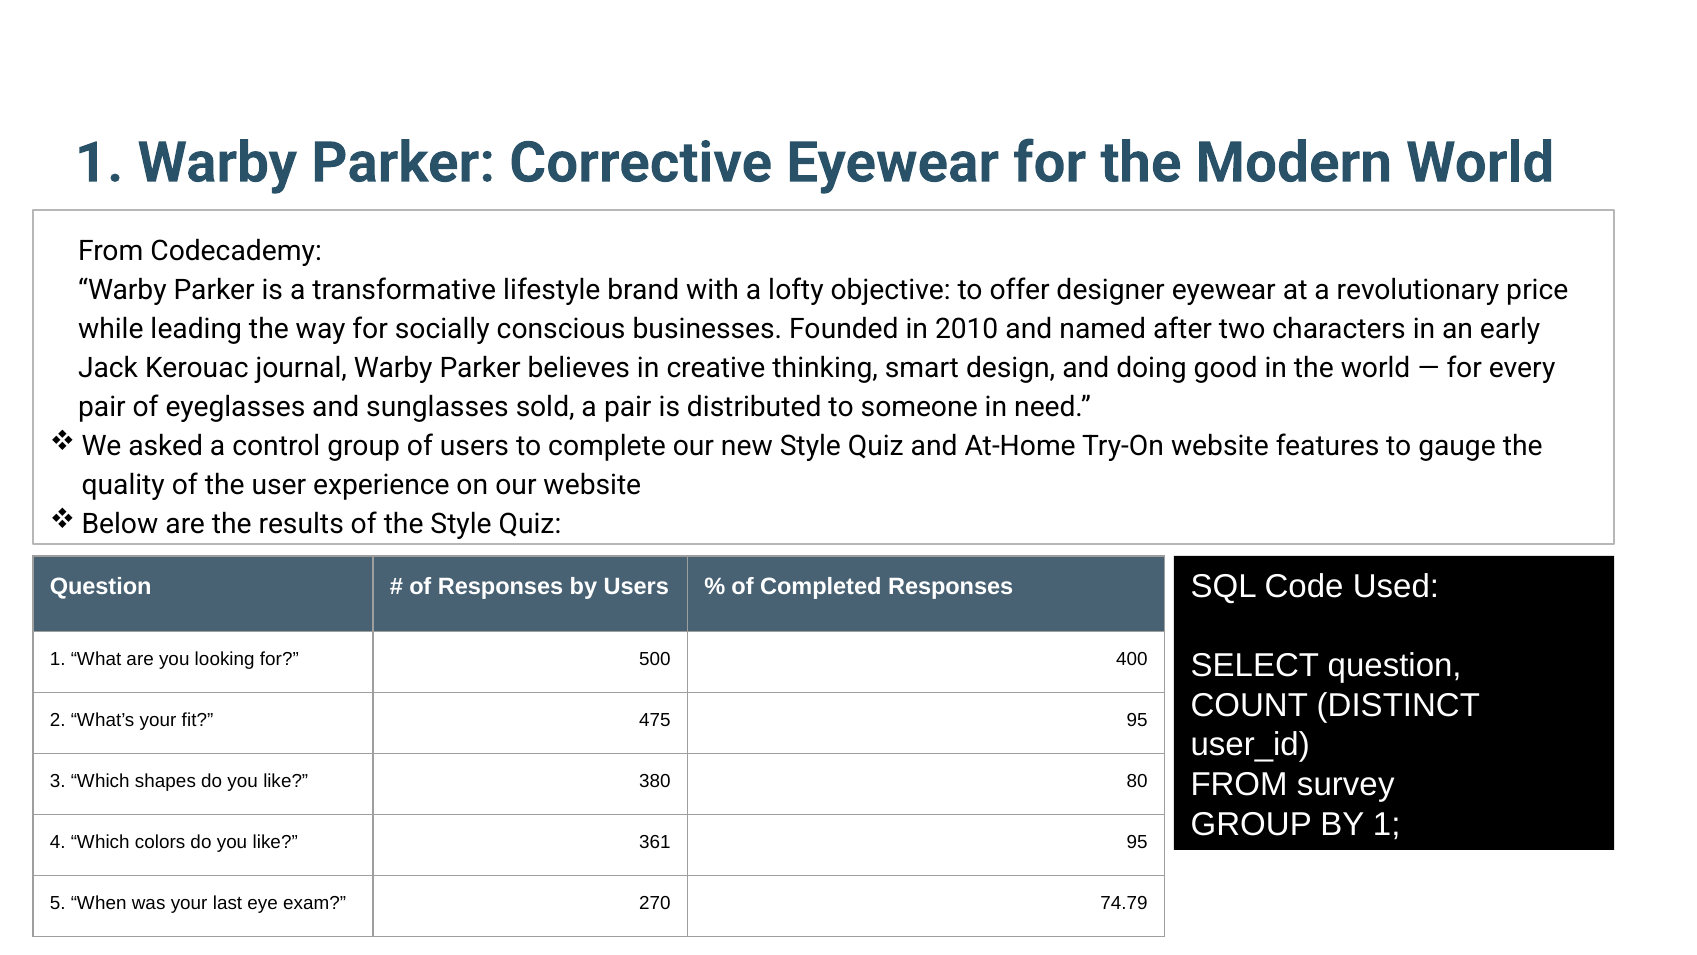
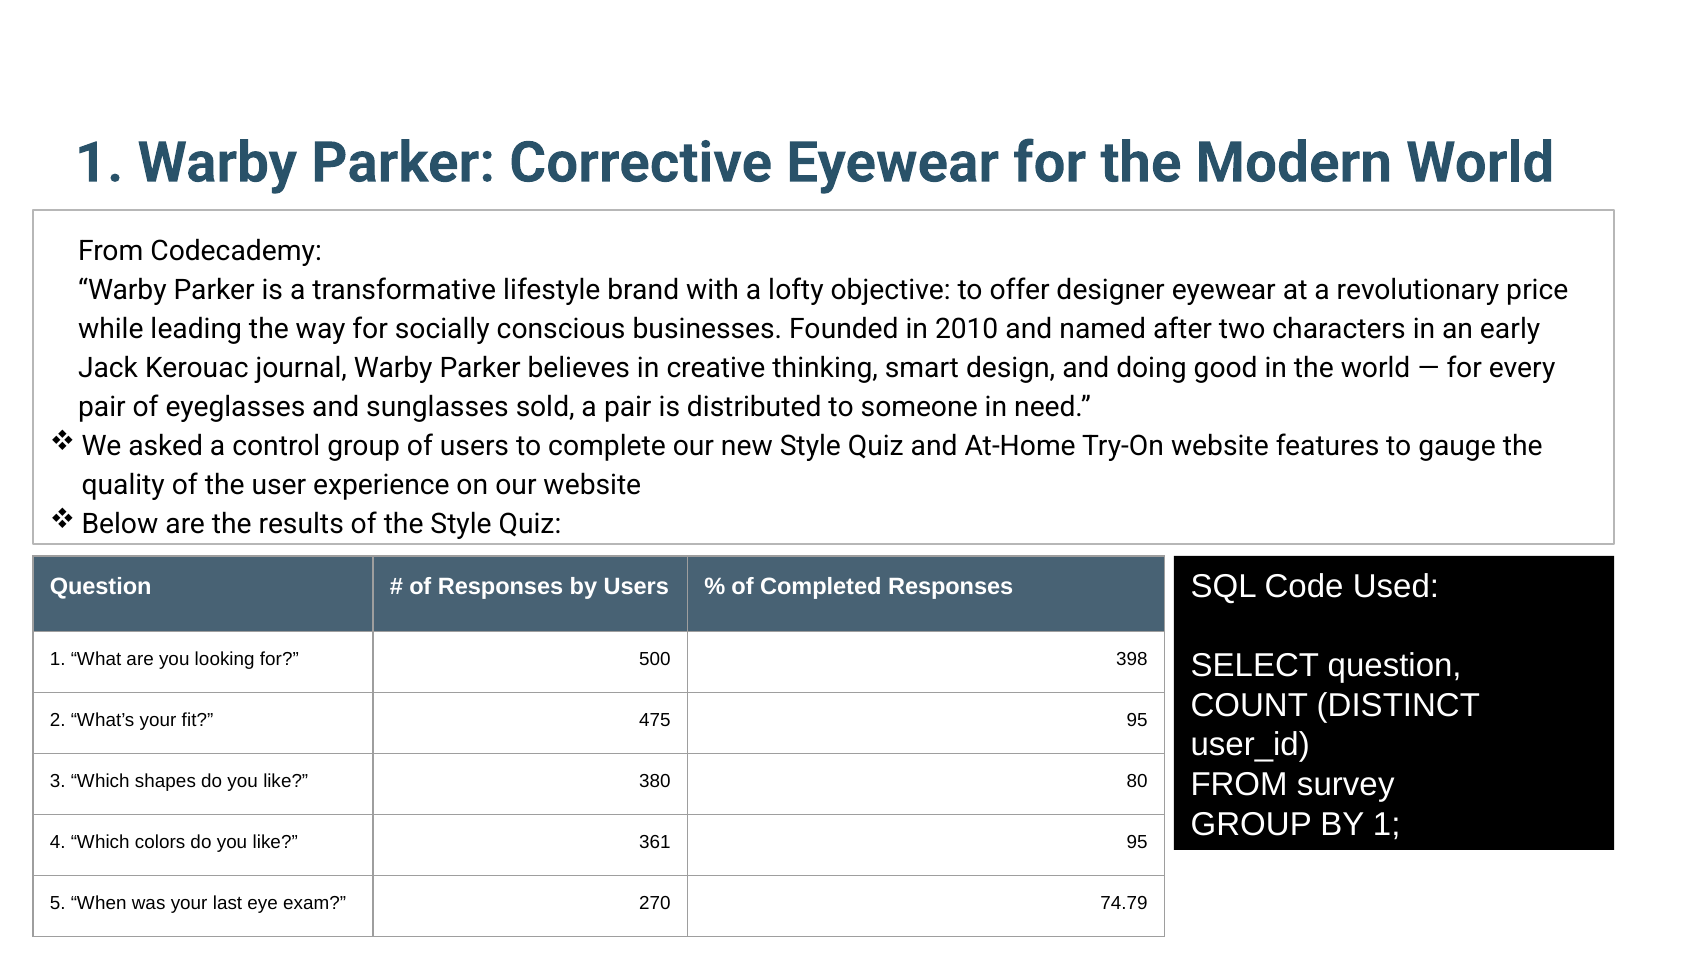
400: 400 -> 398
